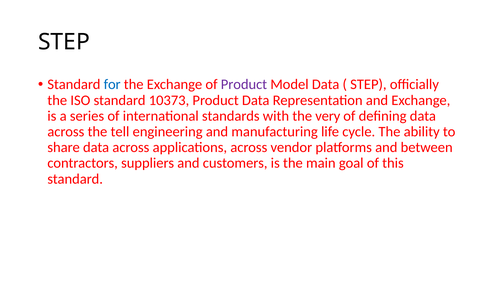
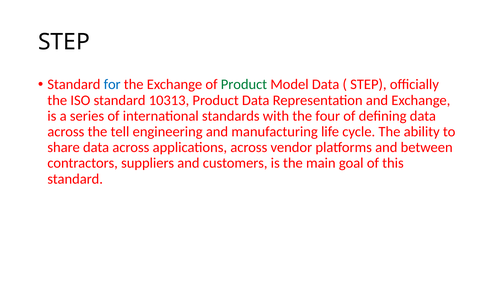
Product at (244, 84) colour: purple -> green
10373: 10373 -> 10313
very: very -> four
